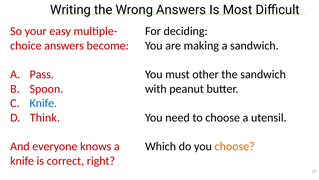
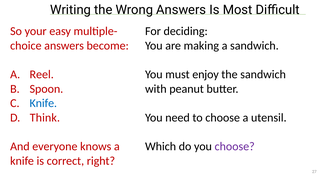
Pass: Pass -> Reel
other: other -> enjoy
choose at (235, 146) colour: orange -> purple
